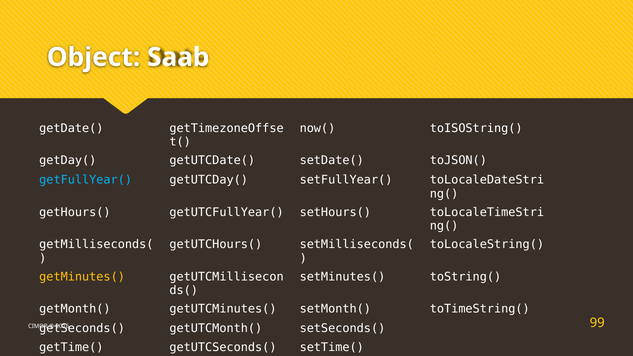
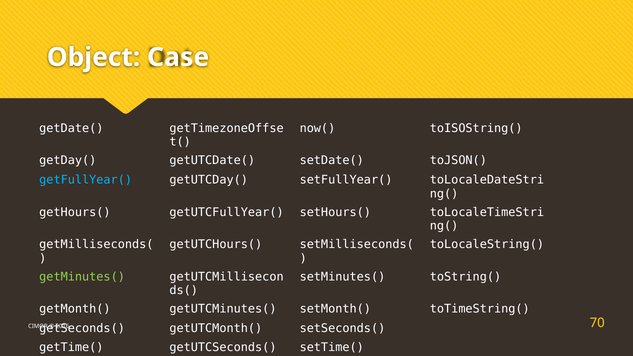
Saab: Saab -> Case
getMinutes( colour: yellow -> light green
99: 99 -> 70
